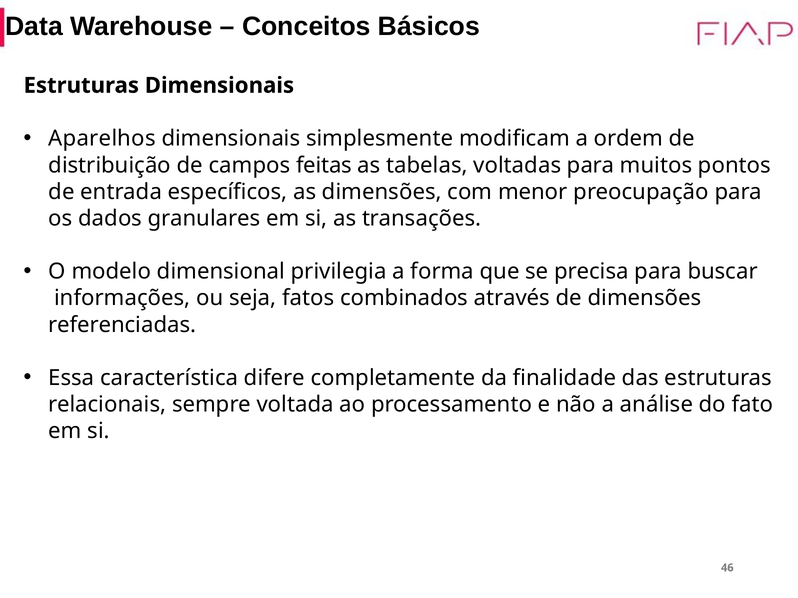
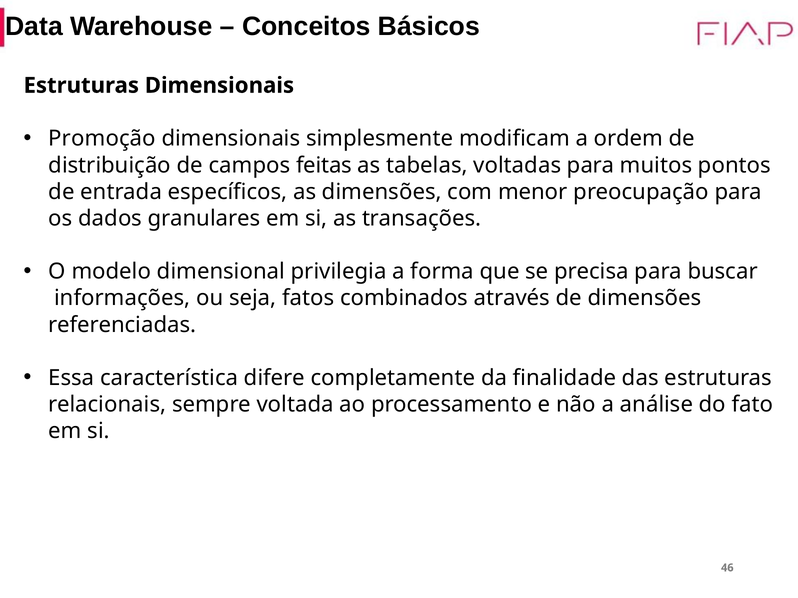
Aparelhos: Aparelhos -> Promoção
